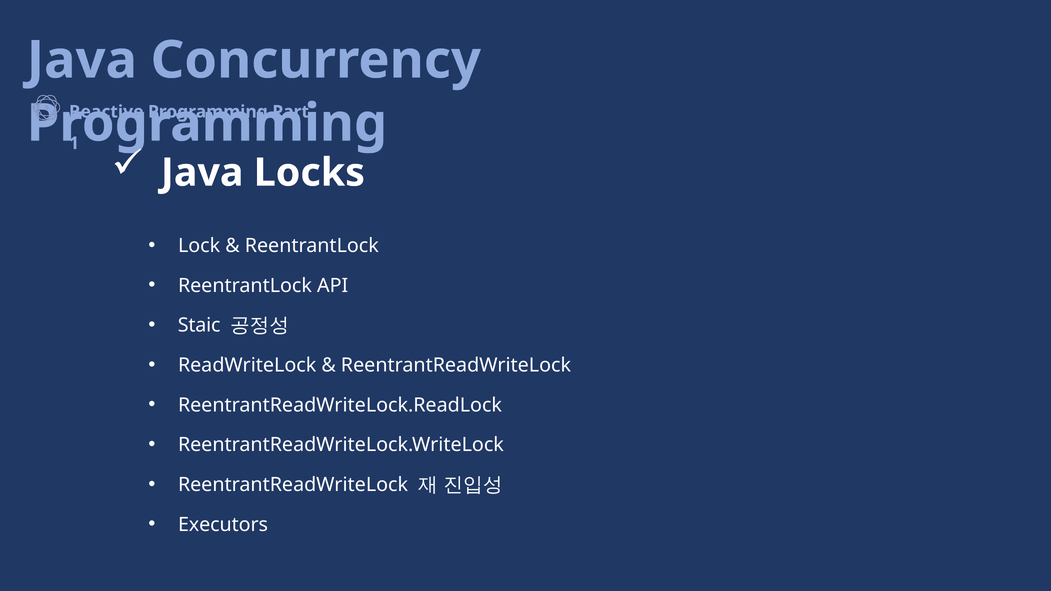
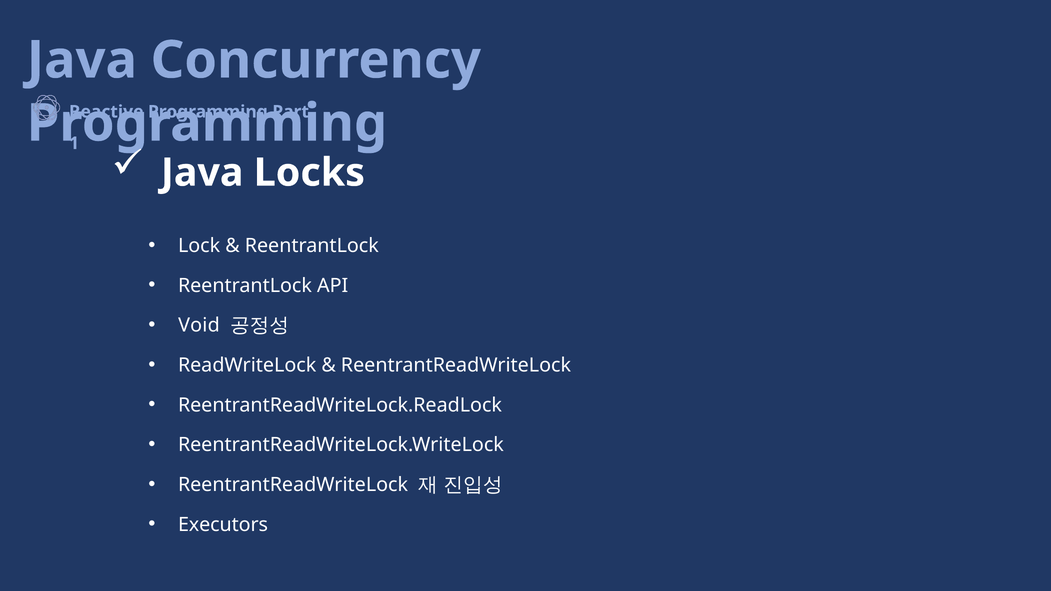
Staic: Staic -> Void
